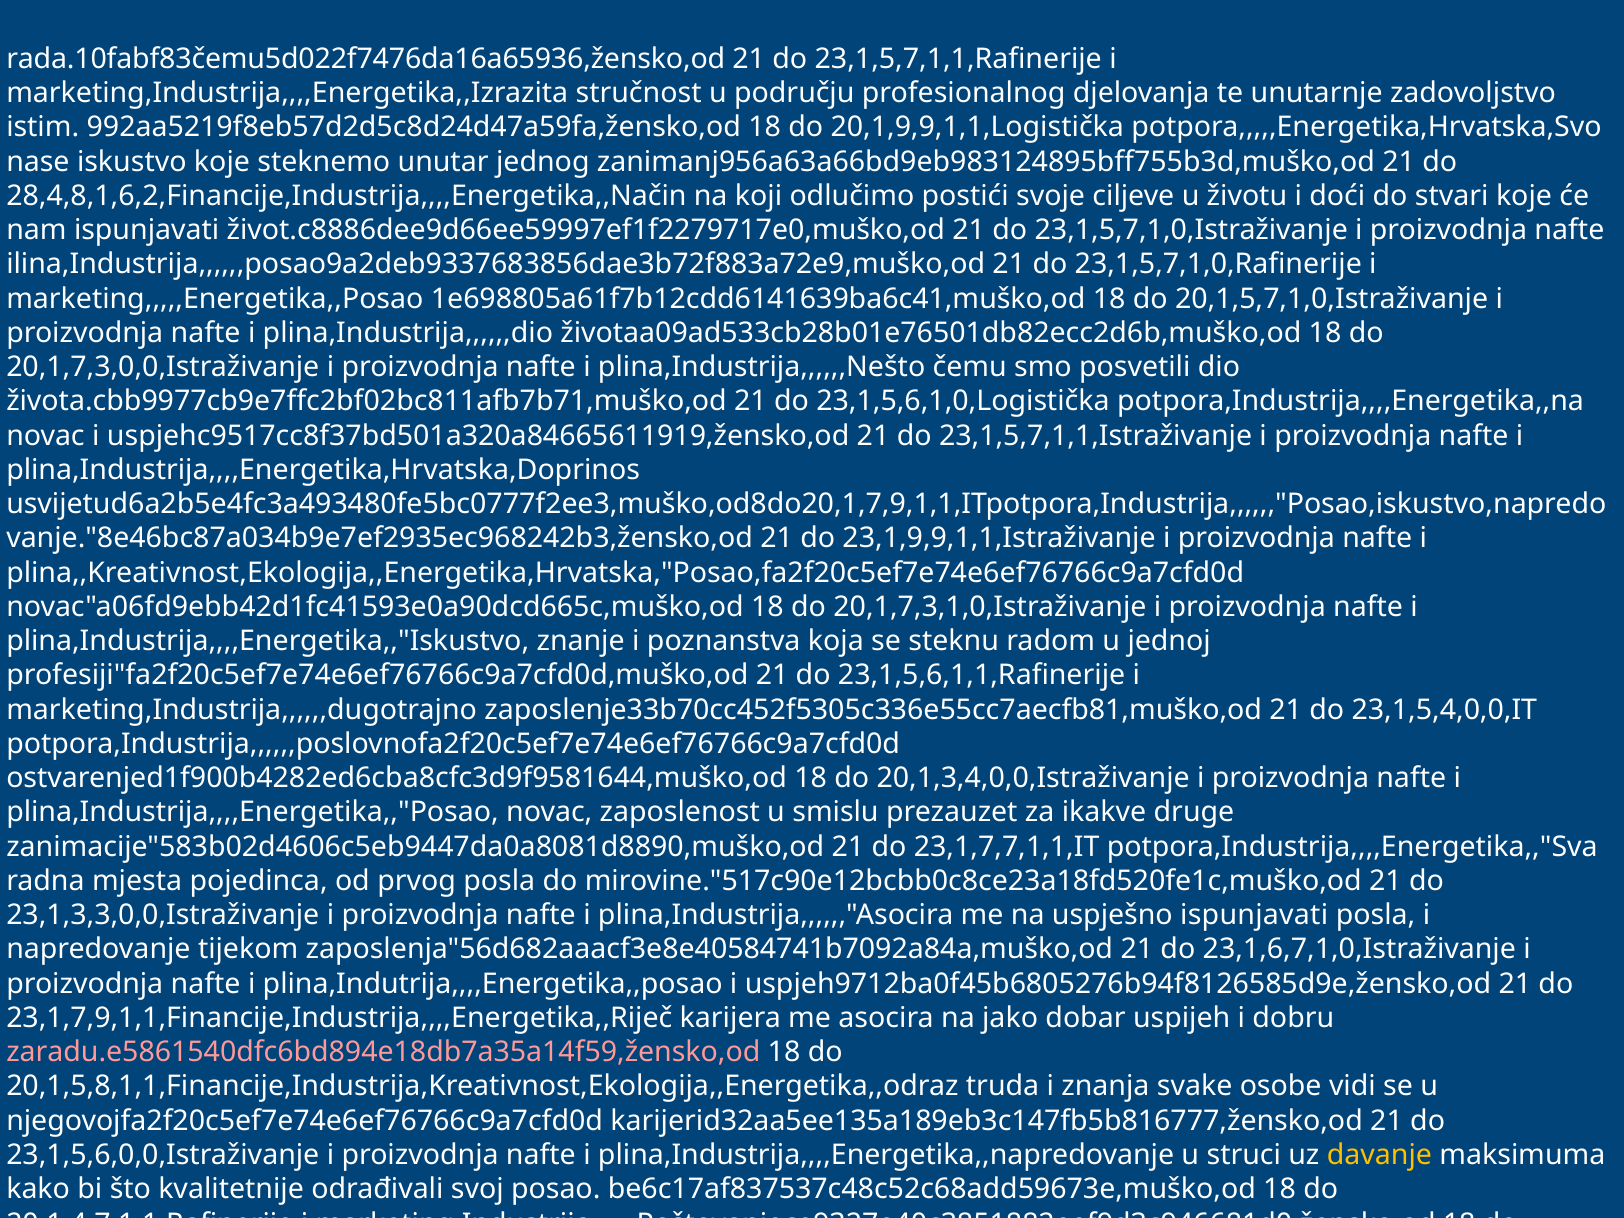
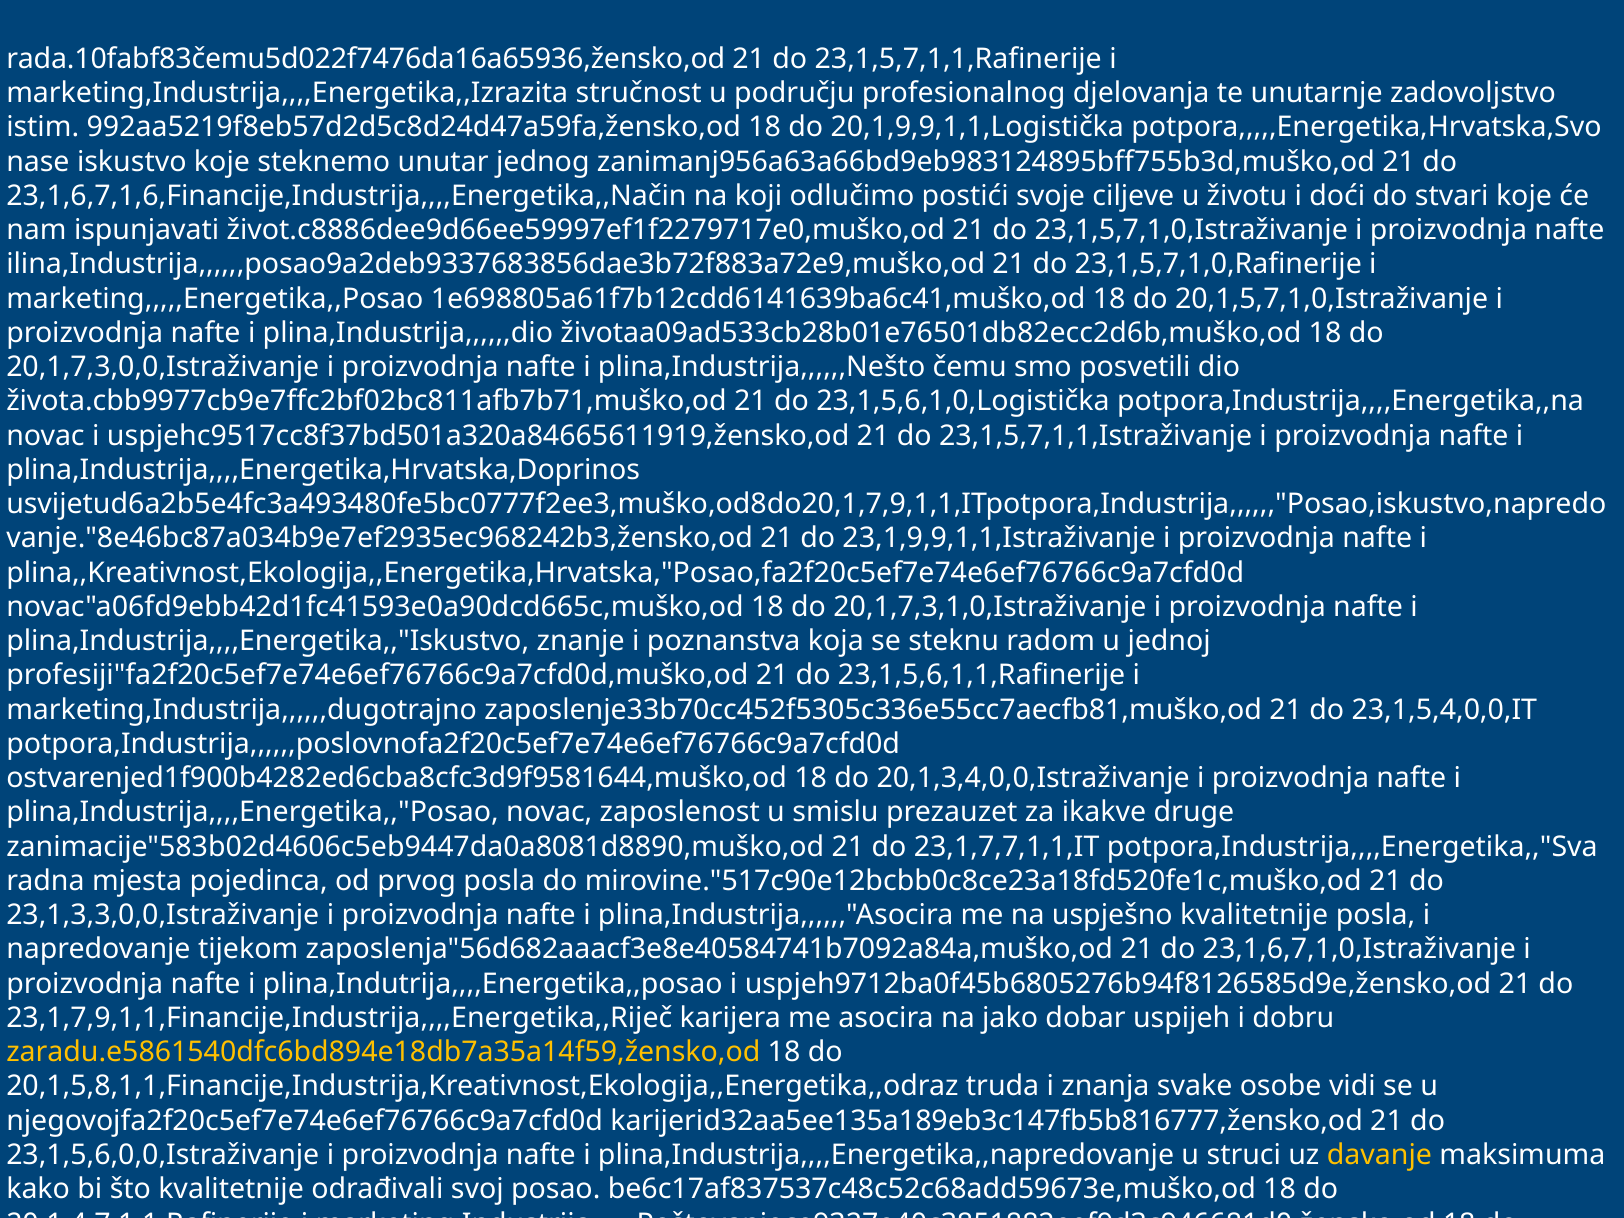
28,4,8,1,6,2,Financije,Industrija,,,,Energetika,,Način: 28,4,8,1,6,2,Financije,Industrija,,,,Energetika,,Način -> 23,1,6,7,1,6,Financije,Industrija,,,,Energetika,,Način
uspješno ispunjavati: ispunjavati -> kvalitetnije
zaradu.e5861540dfc6bd894e18db7a35a14f59,žensko,od colour: pink -> yellow
